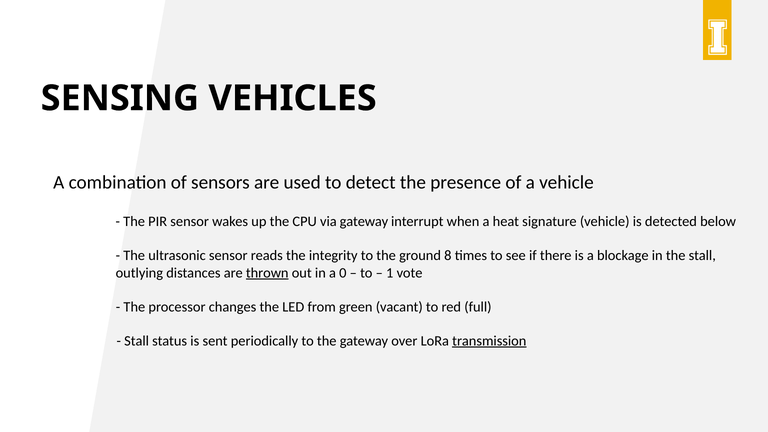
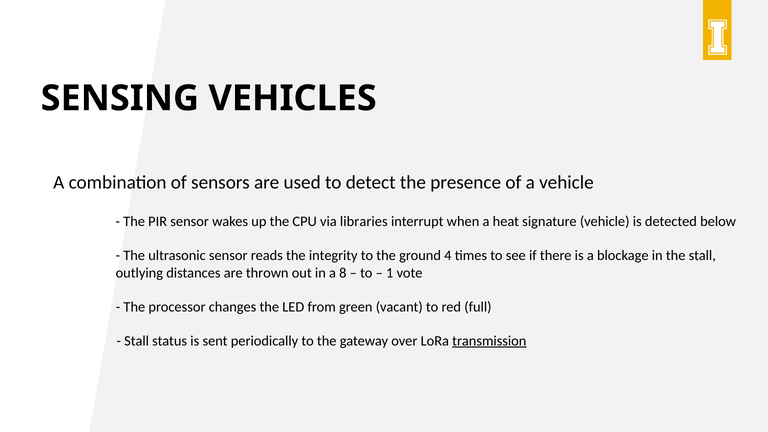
via gateway: gateway -> libraries
8: 8 -> 4
thrown underline: present -> none
0: 0 -> 8
